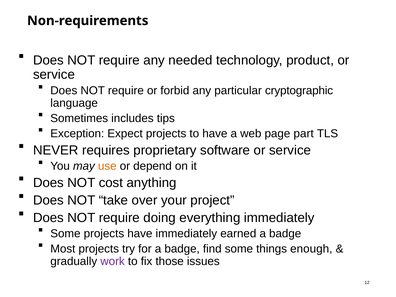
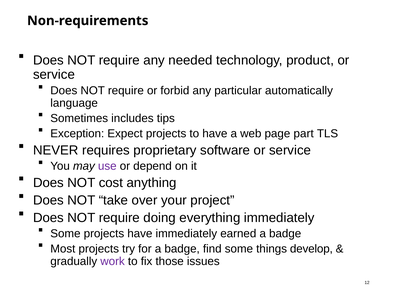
cryptographic: cryptographic -> automatically
use colour: orange -> purple
enough: enough -> develop
